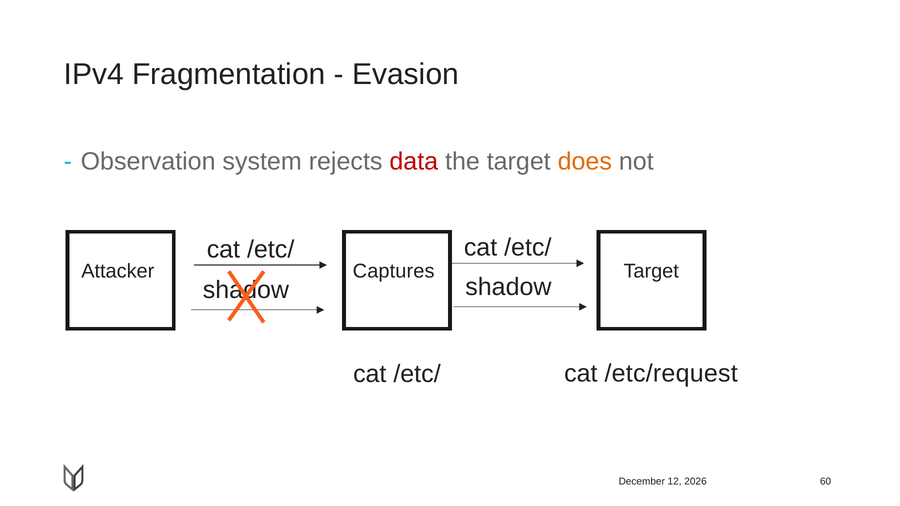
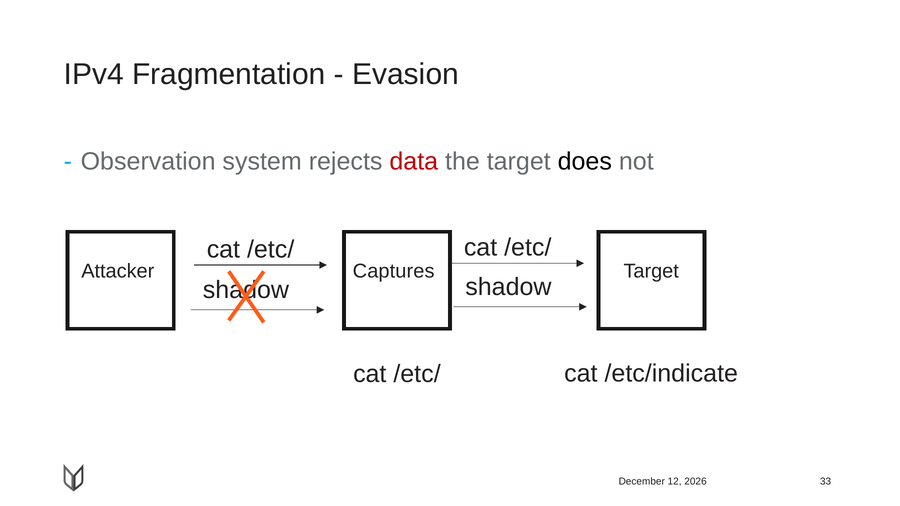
does colour: orange -> black
/etc/request: /etc/request -> /etc/indicate
60: 60 -> 33
